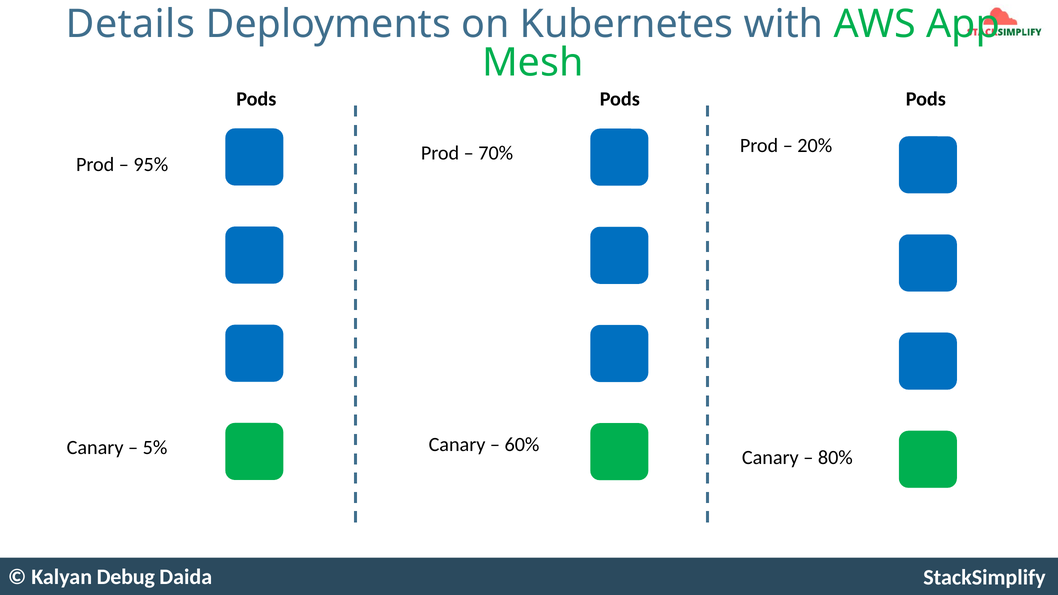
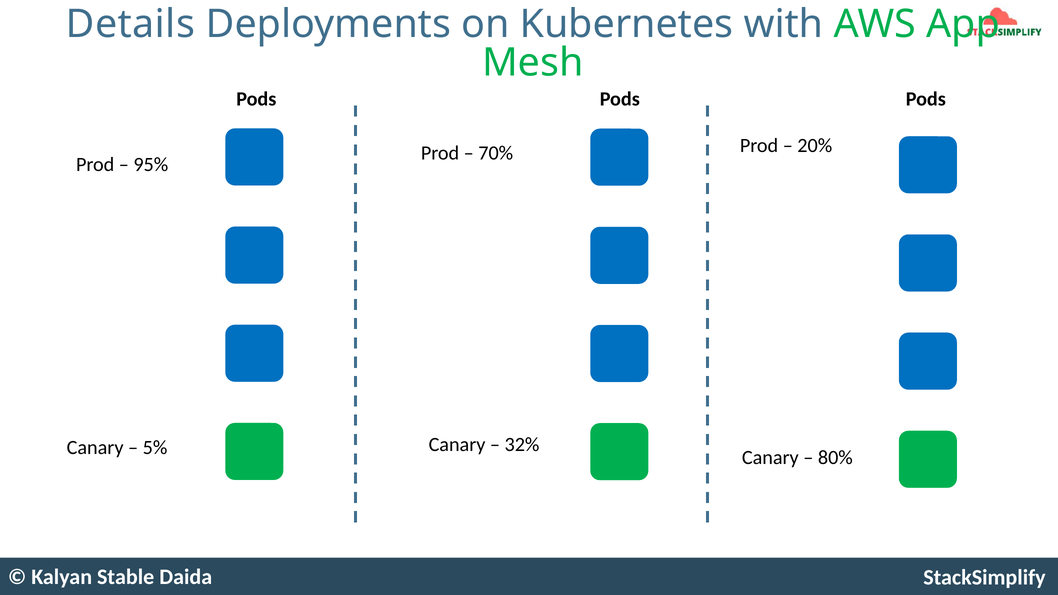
60%: 60% -> 32%
Debug: Debug -> Stable
